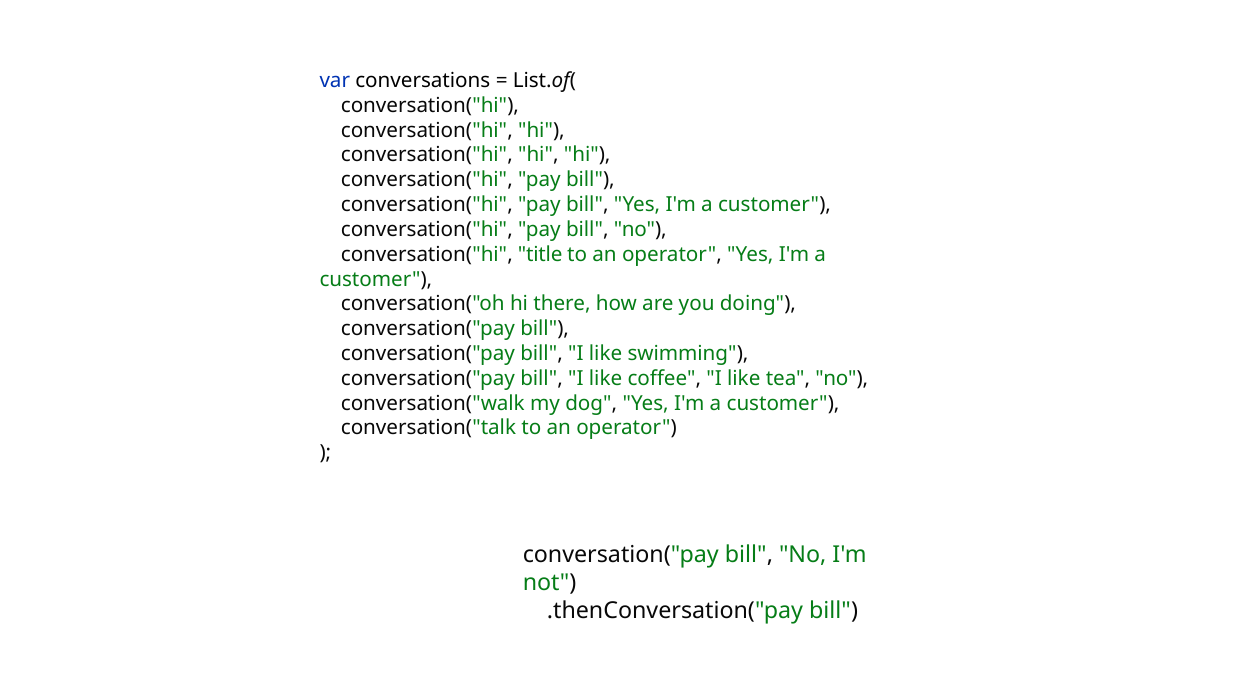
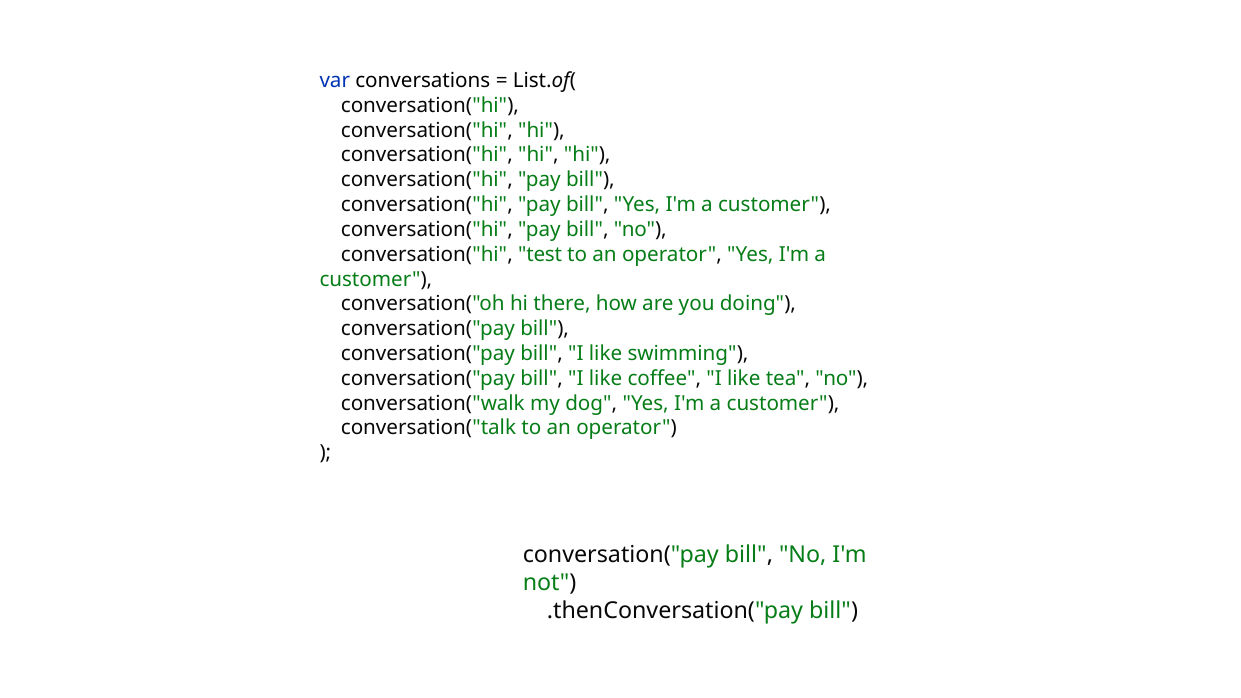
title: title -> test
